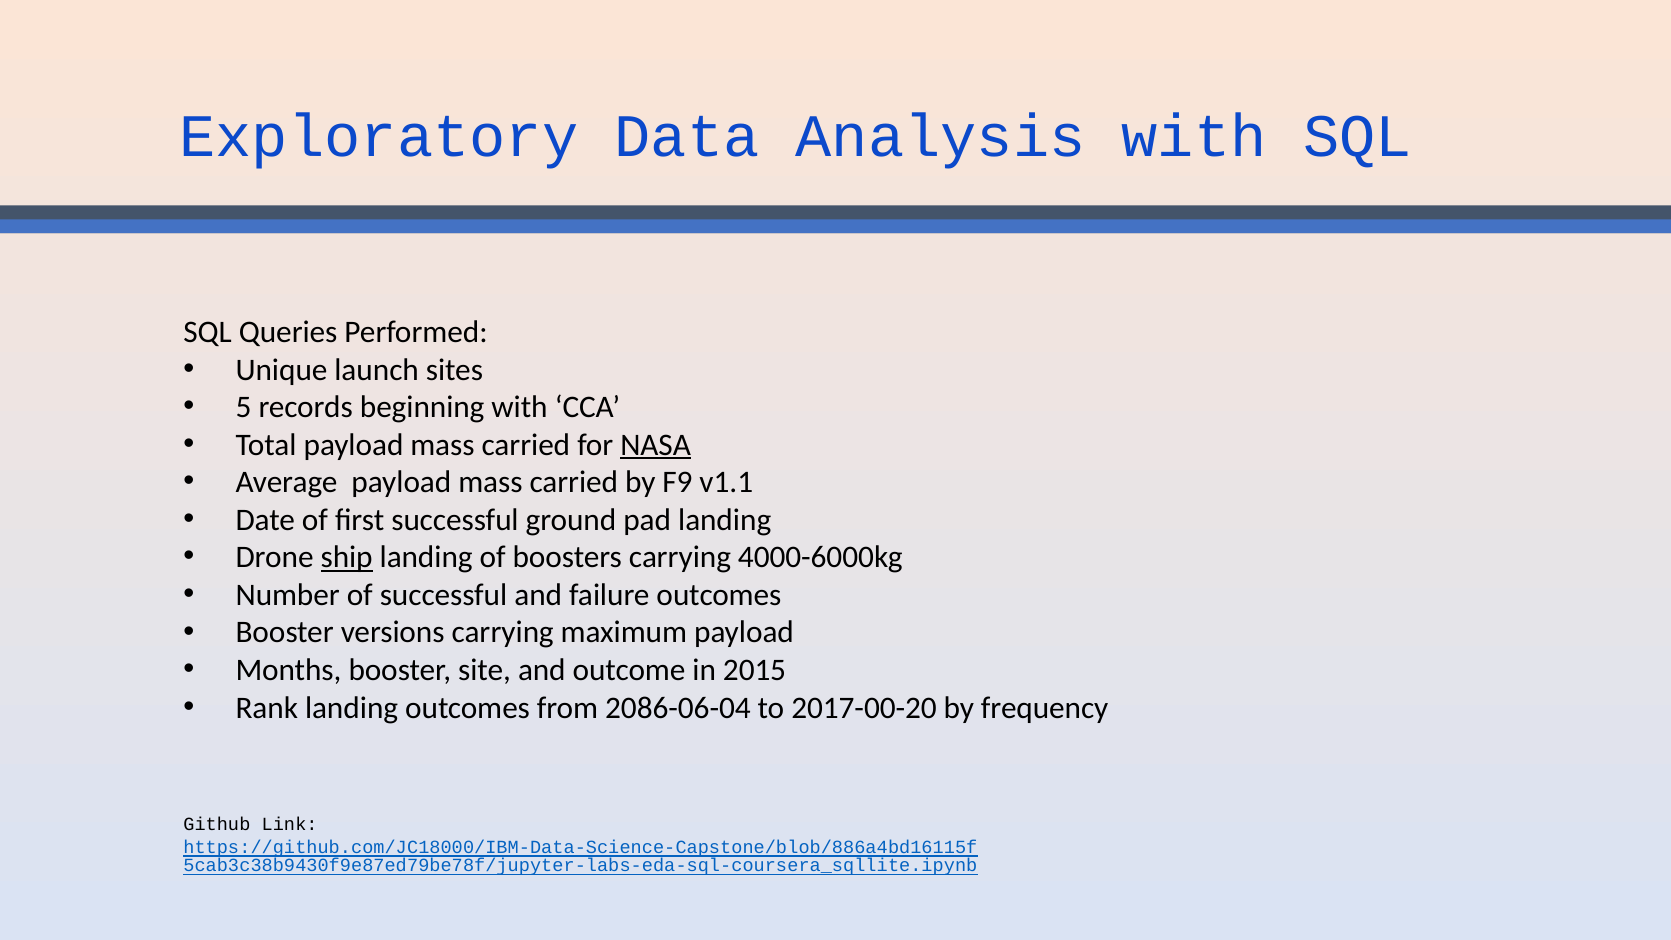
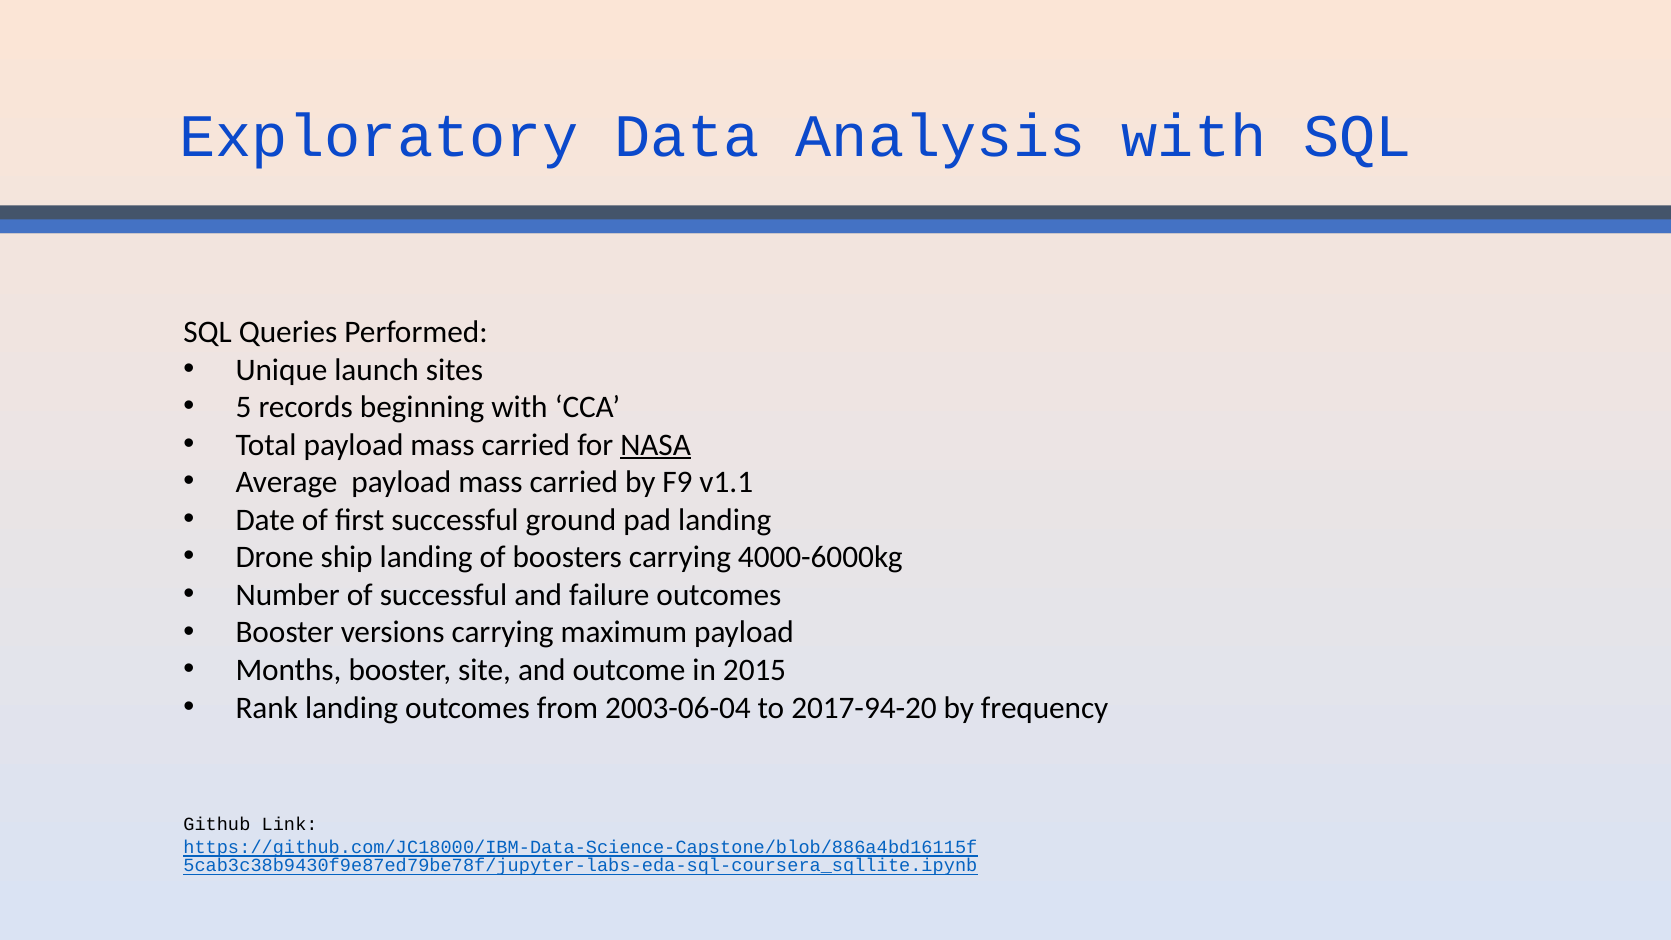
ship underline: present -> none
2086-06-04: 2086-06-04 -> 2003-06-04
2017-00-20: 2017-00-20 -> 2017-94-20
